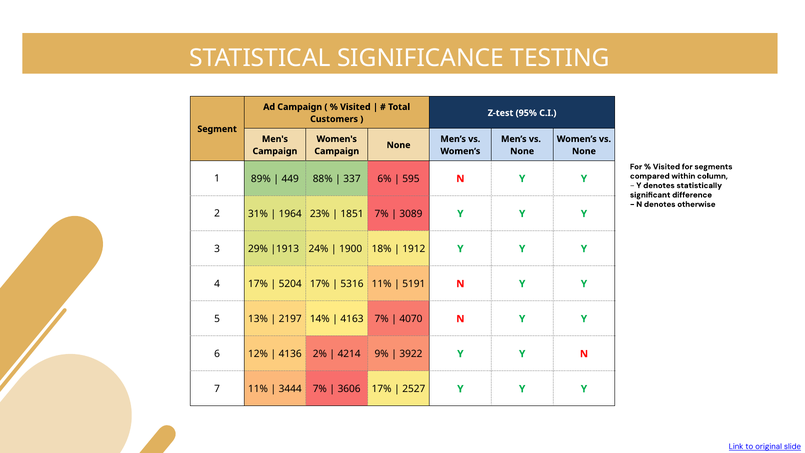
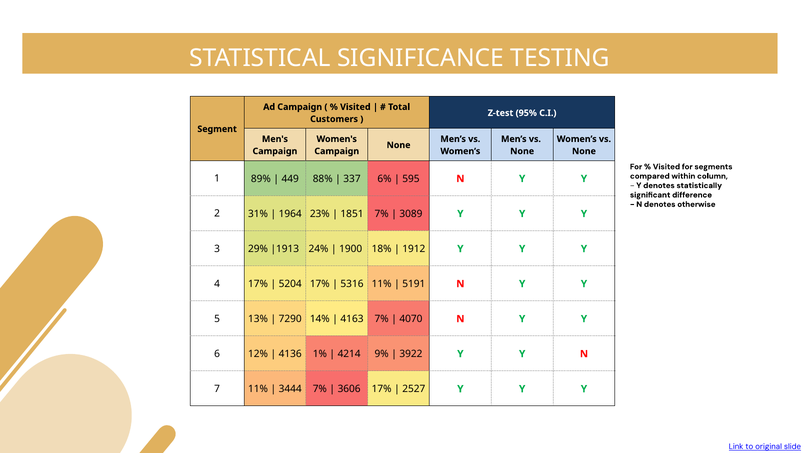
2197: 2197 -> 7290
2%: 2% -> 1%
